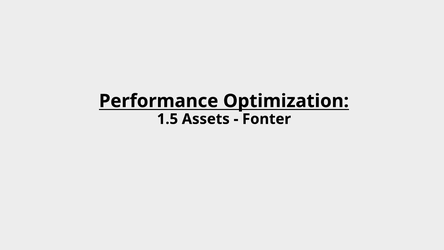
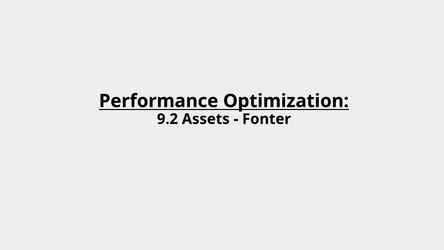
1.5: 1.5 -> 9.2
